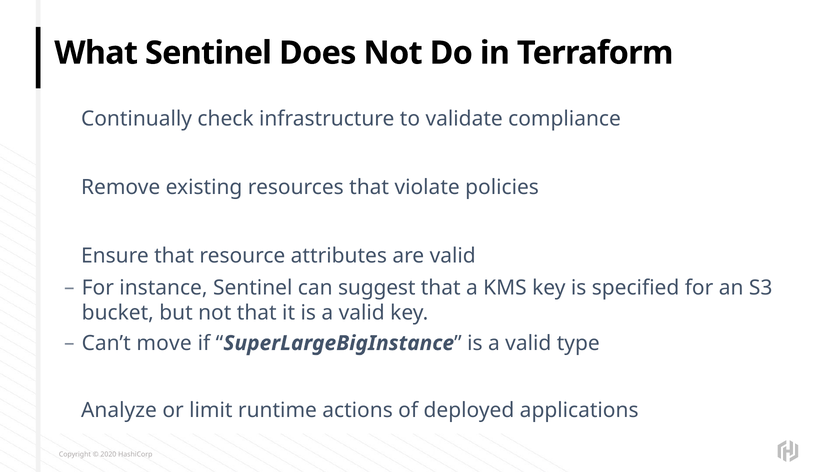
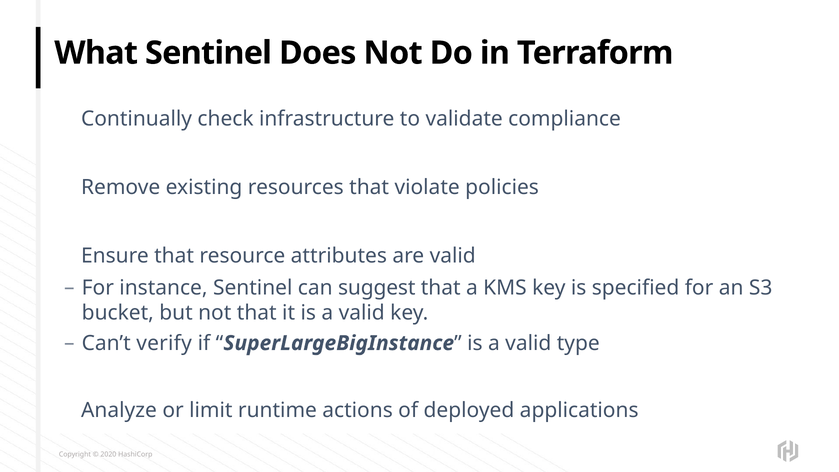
move: move -> verify
